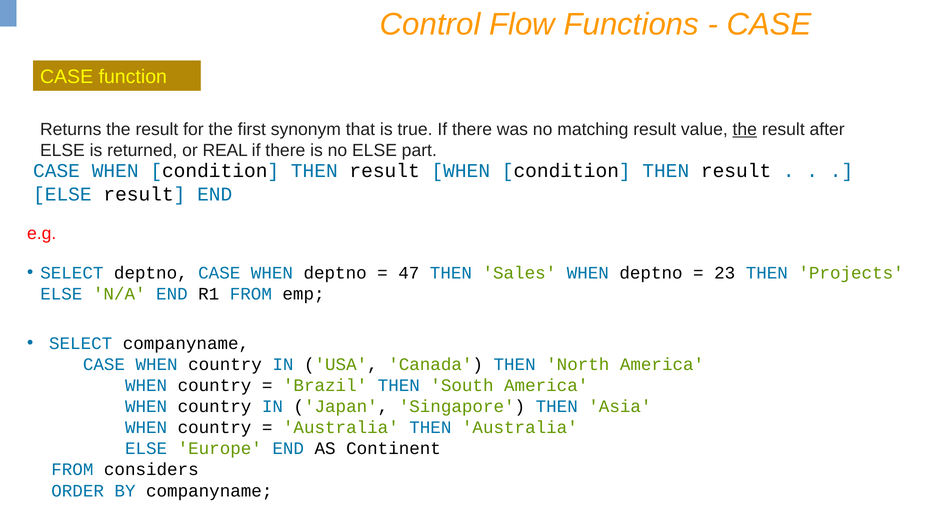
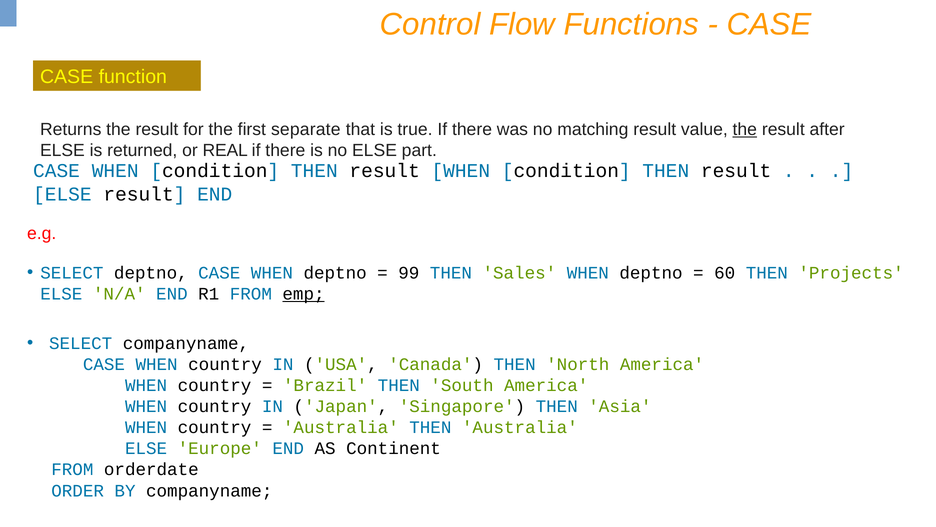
synonym: synonym -> separate
47: 47 -> 99
23: 23 -> 60
emp underline: none -> present
considers: considers -> orderdate
